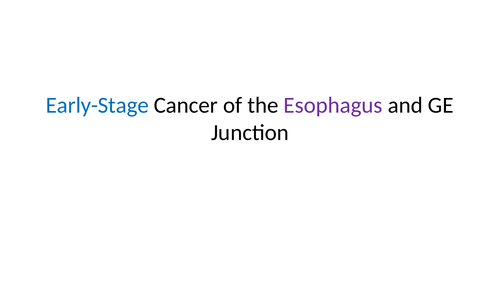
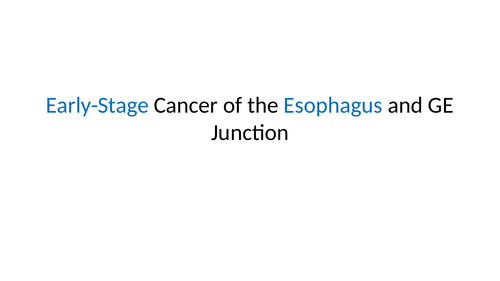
Esophagus colour: purple -> blue
